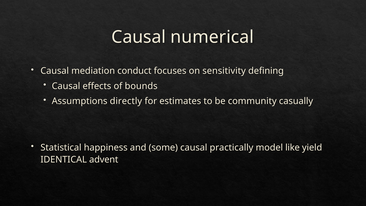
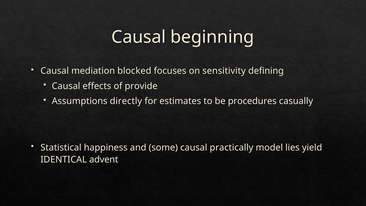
numerical: numerical -> beginning
conduct: conduct -> blocked
bounds: bounds -> provide
community: community -> procedures
like: like -> lies
